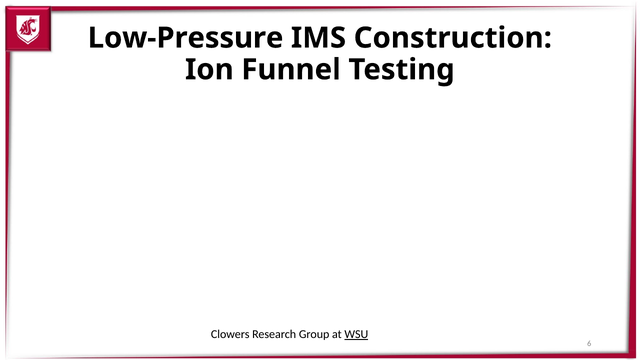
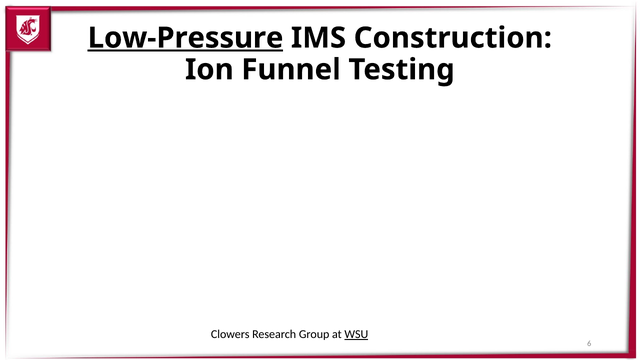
Low-Pressure underline: none -> present
